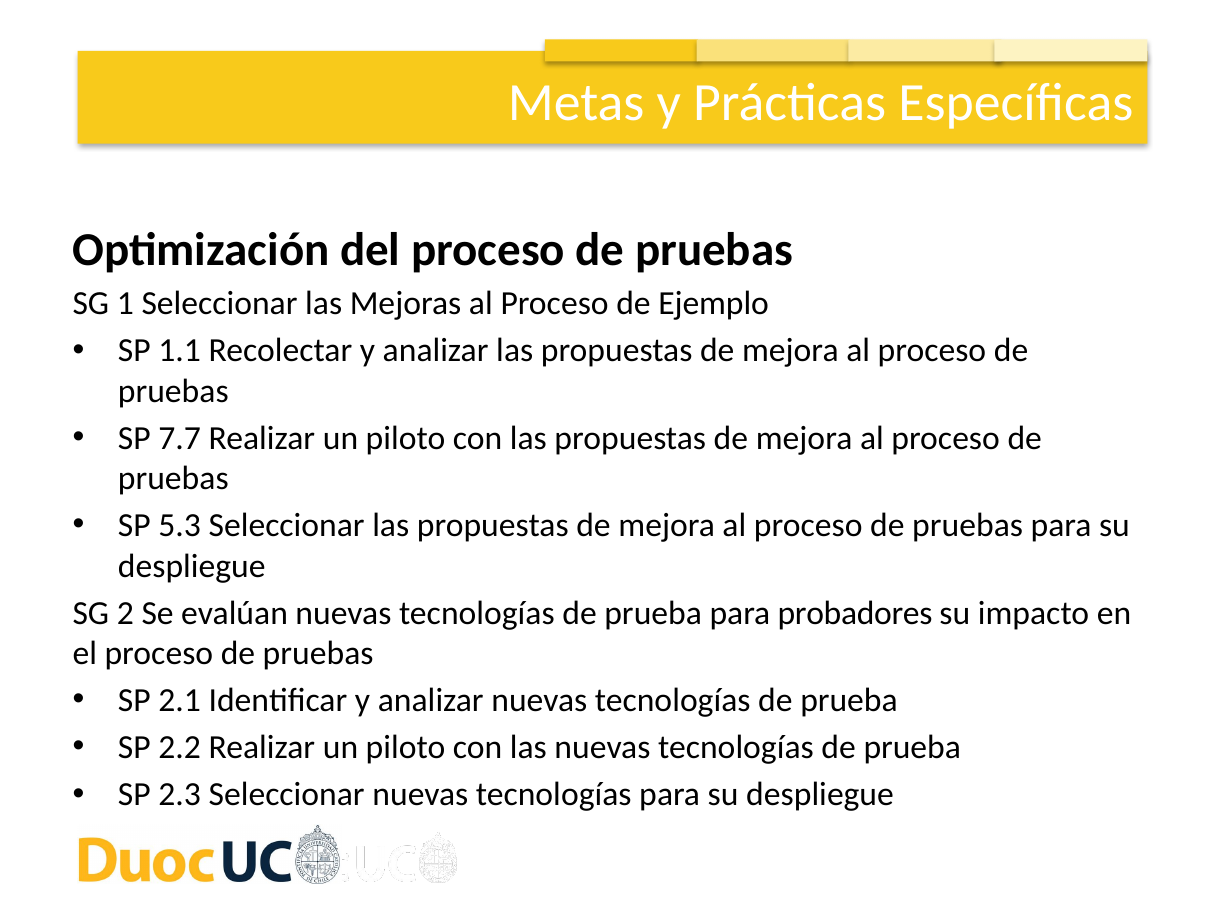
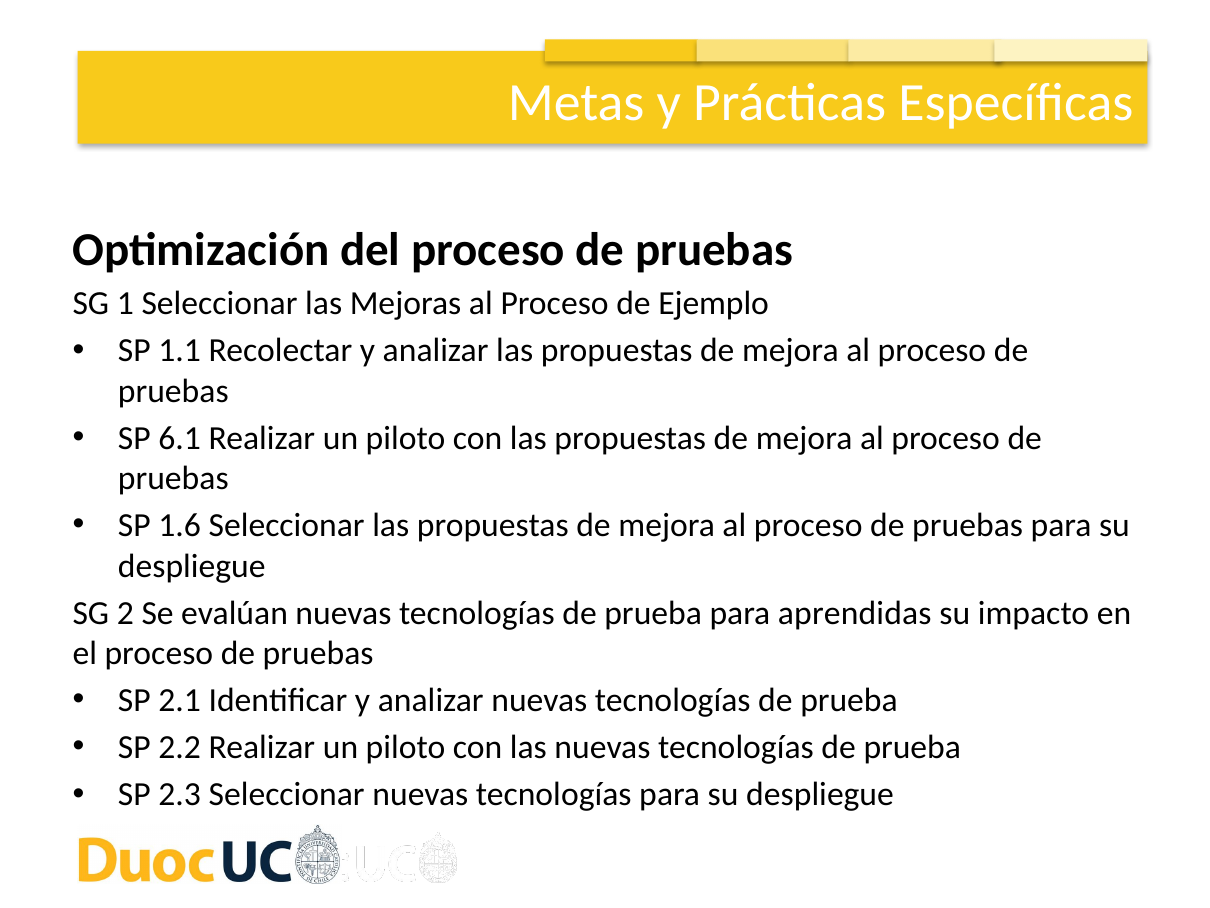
7.7: 7.7 -> 6.1
5.3: 5.3 -> 1.6
probadores: probadores -> aprendidas
